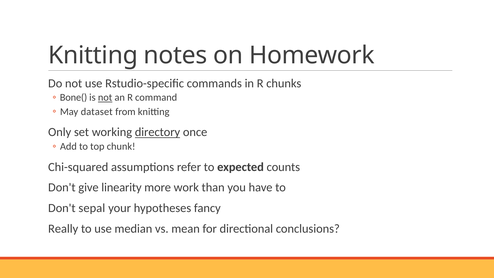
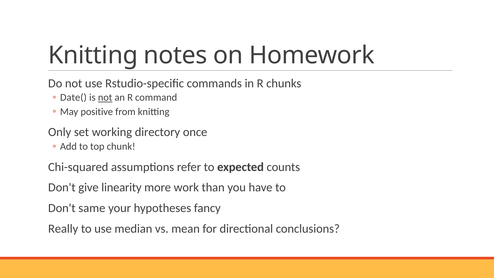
Bone(: Bone( -> Date(
dataset: dataset -> positive
directory underline: present -> none
sepal: sepal -> same
